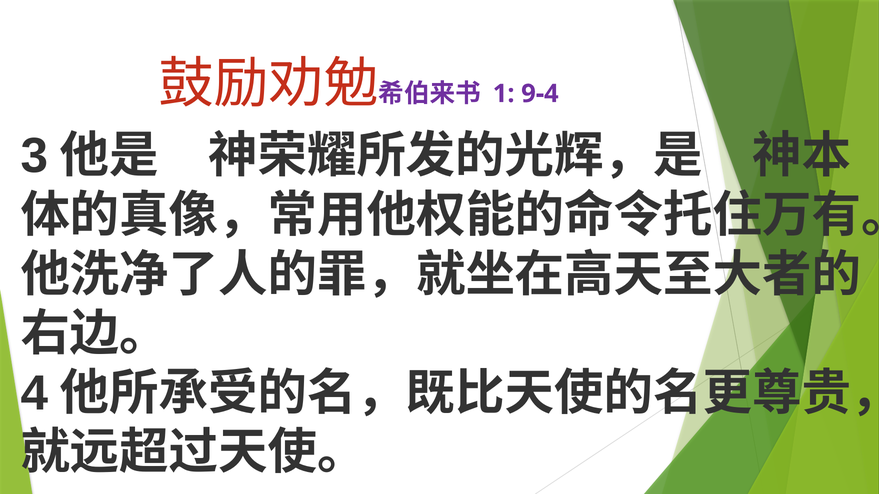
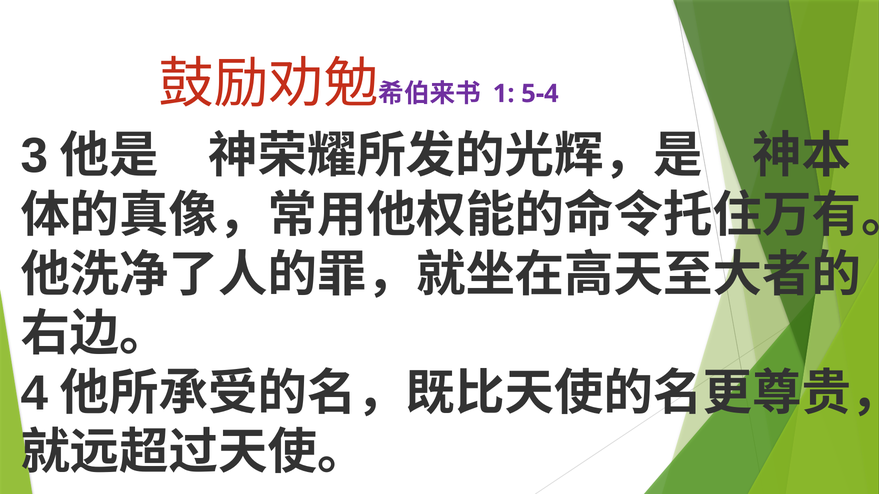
9-4: 9-4 -> 5-4
